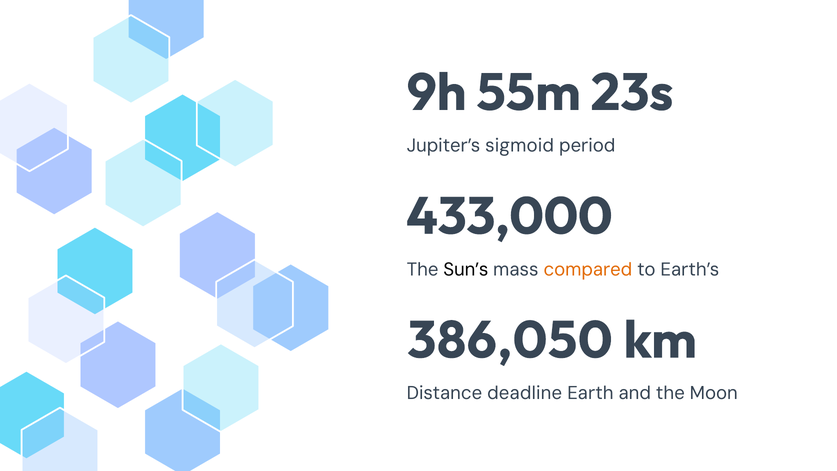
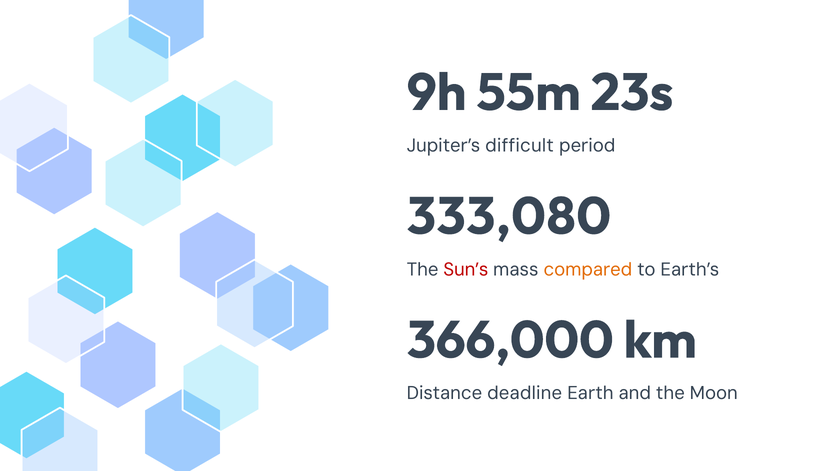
sigmoid: sigmoid -> difficult
433,000: 433,000 -> 333,080
Sun’s colour: black -> red
386,050: 386,050 -> 366,000
